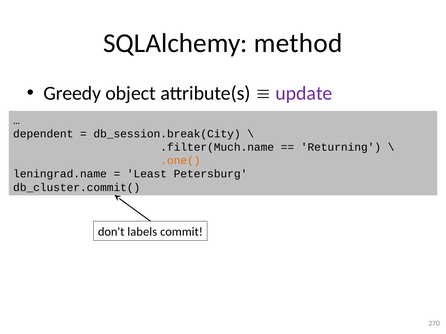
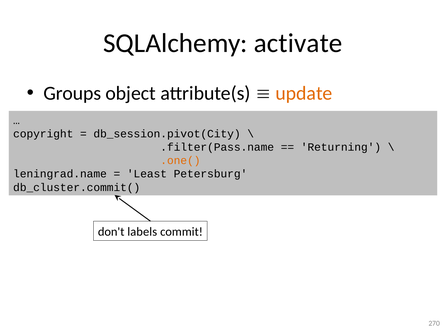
method: method -> activate
Greedy: Greedy -> Groups
update colour: purple -> orange
dependent: dependent -> copyright
db_session.break(City: db_session.break(City -> db_session.pivot(City
.filter(Much.name: .filter(Much.name -> .filter(Pass.name
